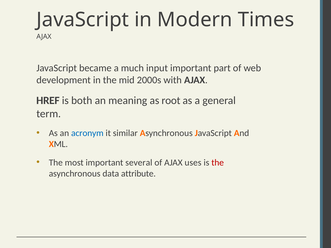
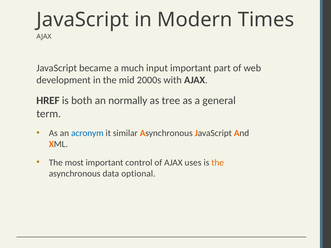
meaning: meaning -> normally
root: root -> tree
several: several -> control
the at (218, 163) colour: red -> orange
attribute: attribute -> optional
